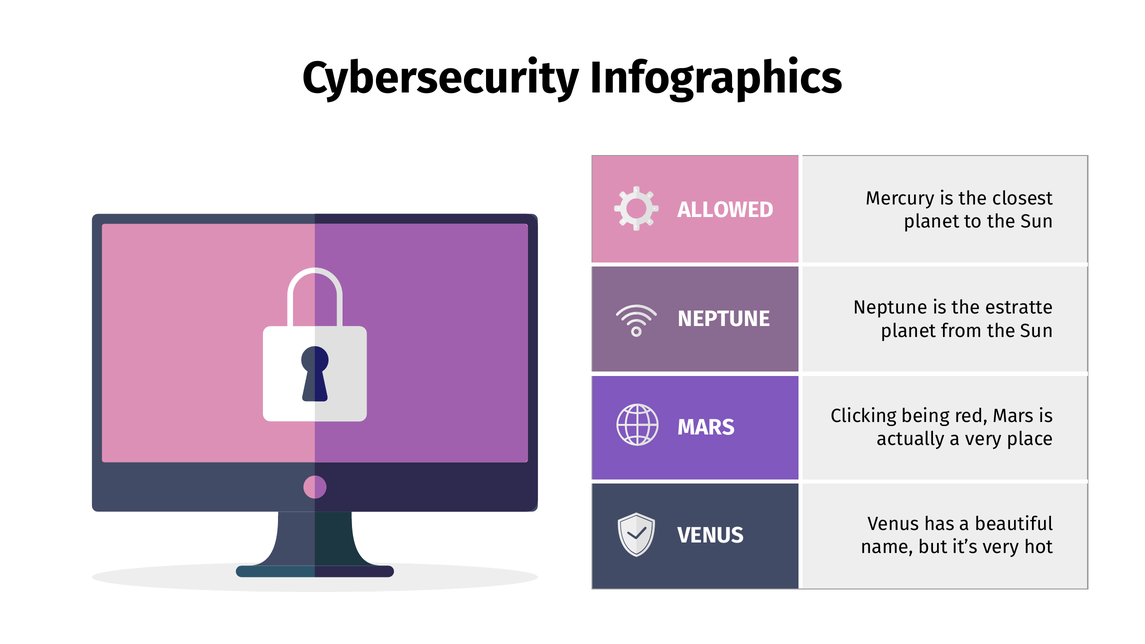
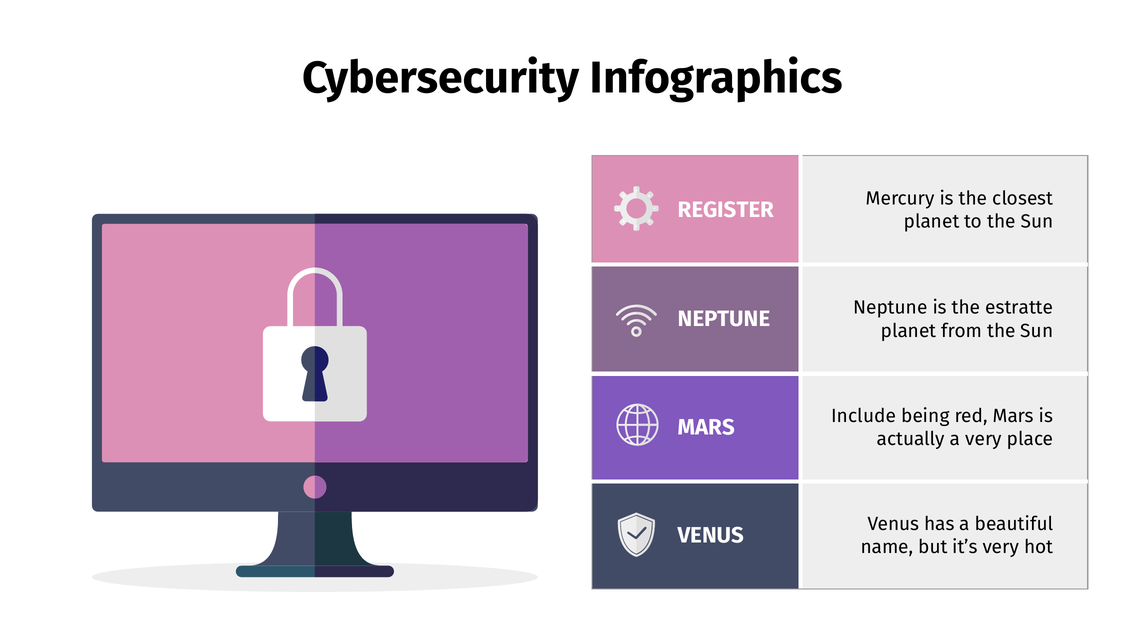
ALLOWED: ALLOWED -> REGISTER
Clicking: Clicking -> Include
